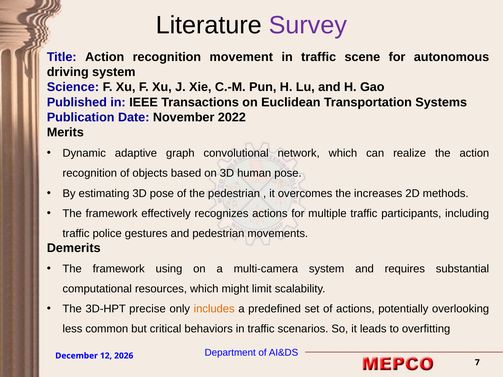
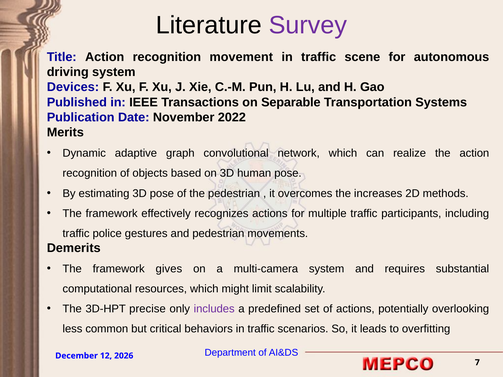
Science: Science -> Devices
Euclidean: Euclidean -> Separable
using: using -> gives
includes colour: orange -> purple
